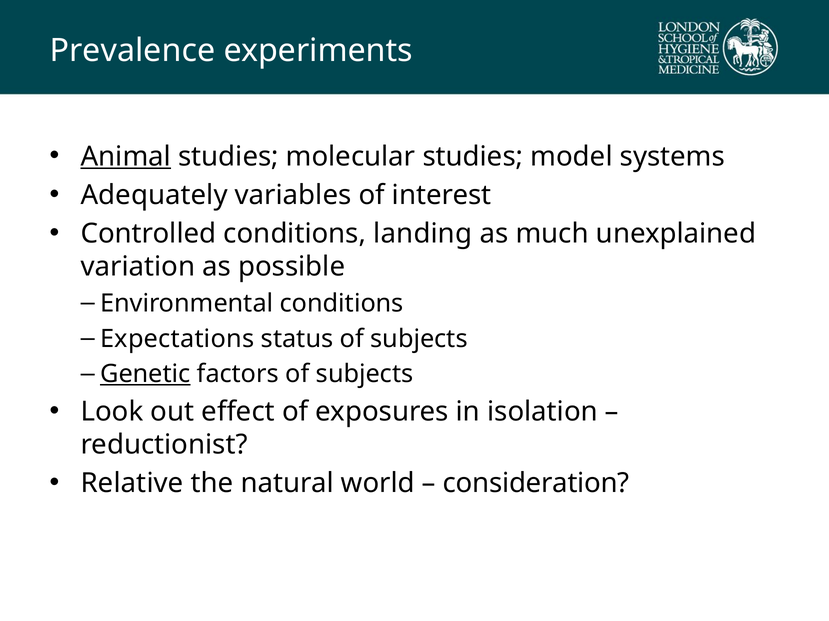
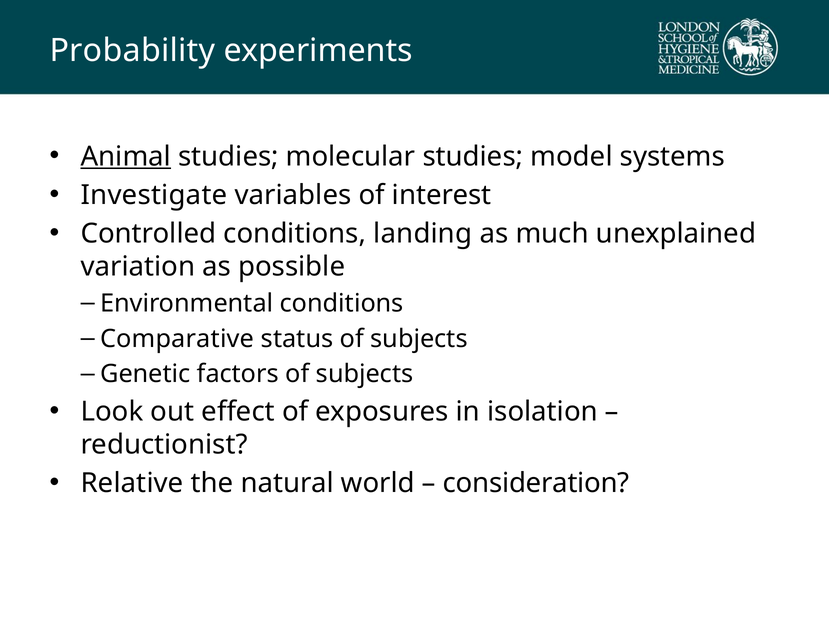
Prevalence: Prevalence -> Probability
Adequately: Adequately -> Investigate
Expectations: Expectations -> Comparative
Genetic underline: present -> none
